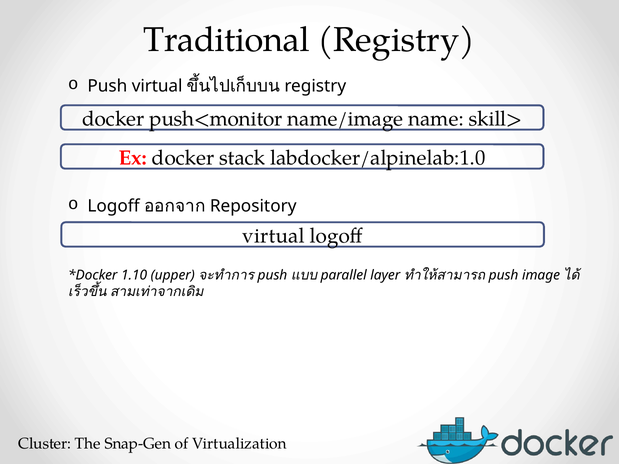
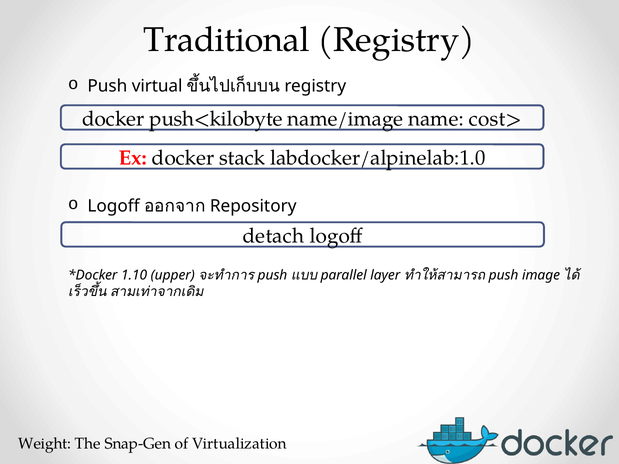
push<monitor: push<monitor -> push<kilobyte
skill>: skill> -> cost>
virtual at (274, 236): virtual -> detach
Cluster: Cluster -> Weight
